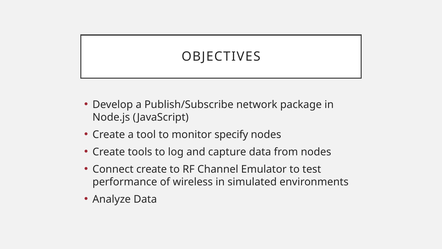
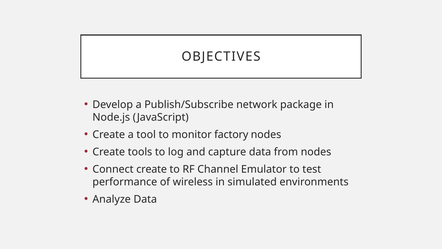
specify: specify -> factory
